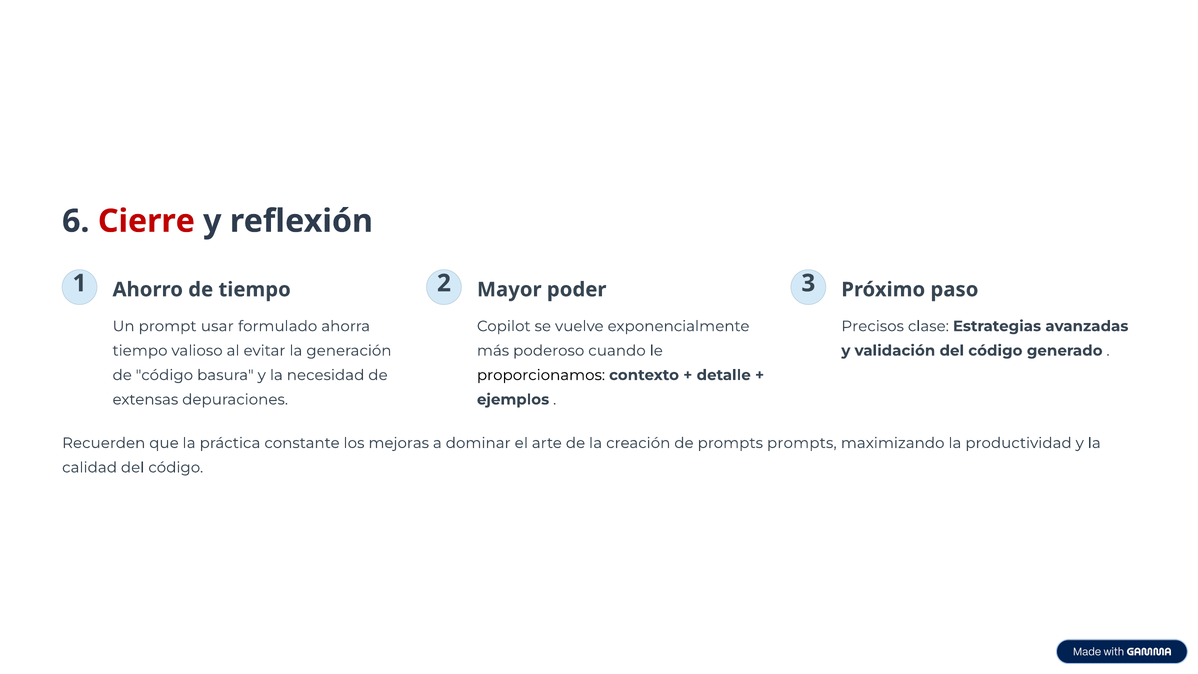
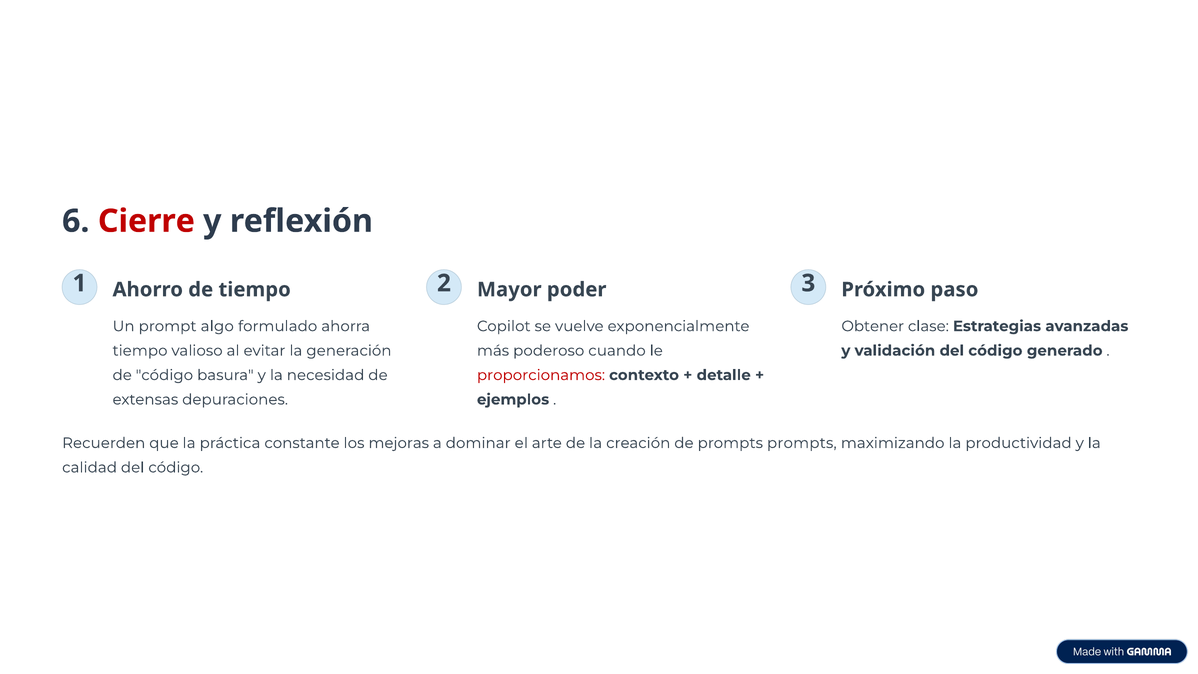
usar: usar -> algo
Precisos: Precisos -> Obtener
proporcionamos colour: black -> red
